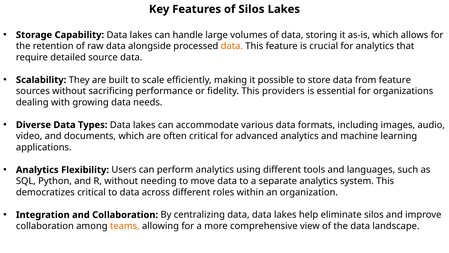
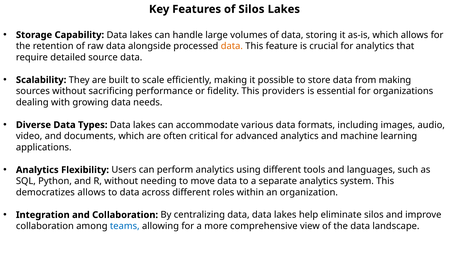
from feature: feature -> making
democratizes critical: critical -> allows
teams colour: orange -> blue
